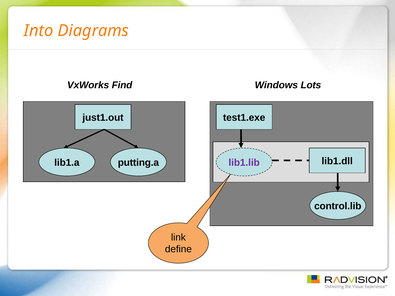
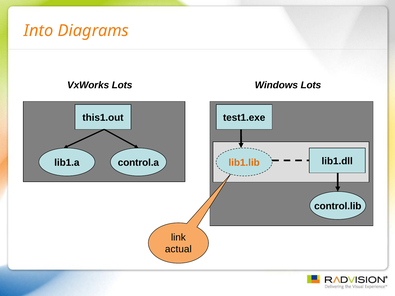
VxWorks Find: Find -> Lots
just1.out: just1.out -> this1.out
putting.a: putting.a -> control.a
lib1.lib colour: purple -> orange
define: define -> actual
